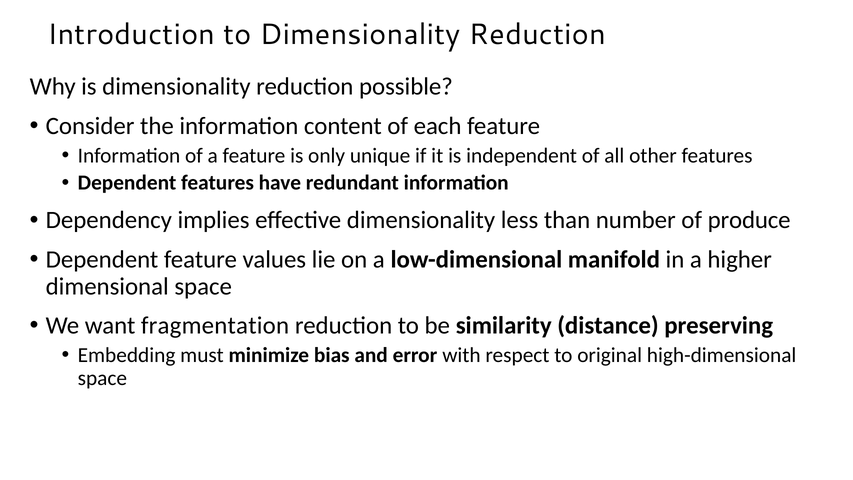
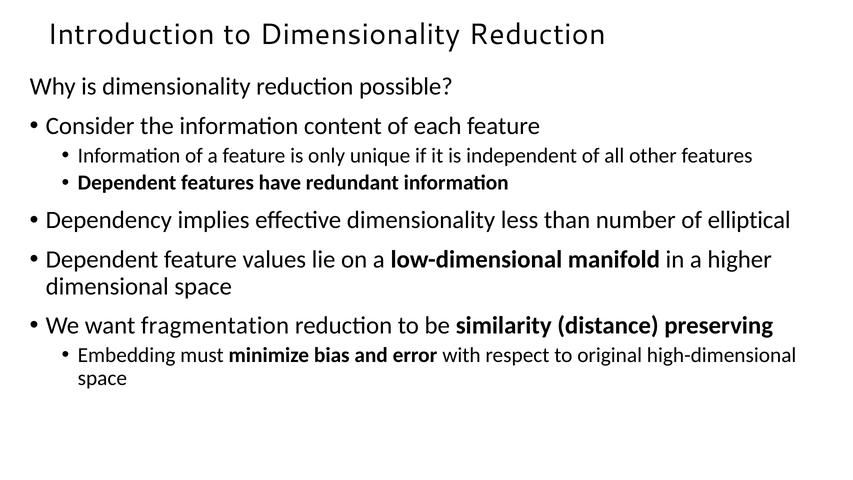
produce: produce -> elliptical
